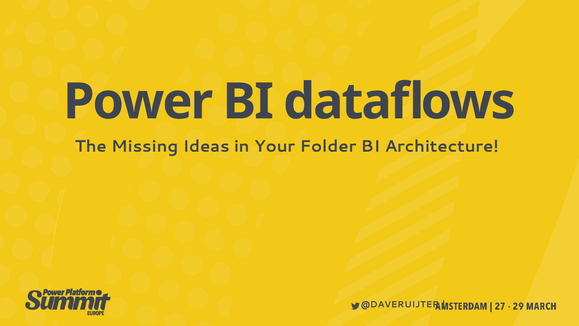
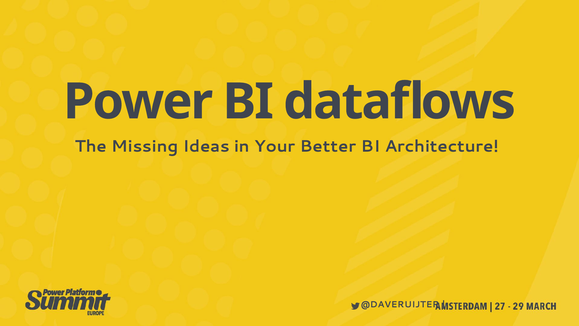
Folder: Folder -> Better
